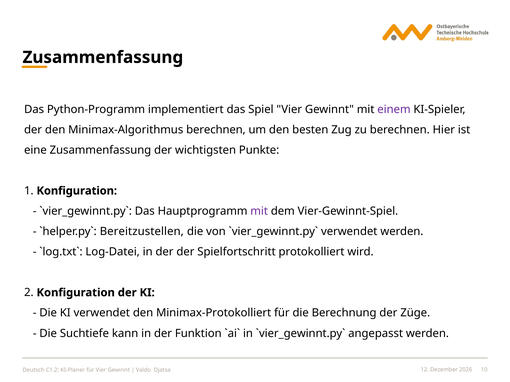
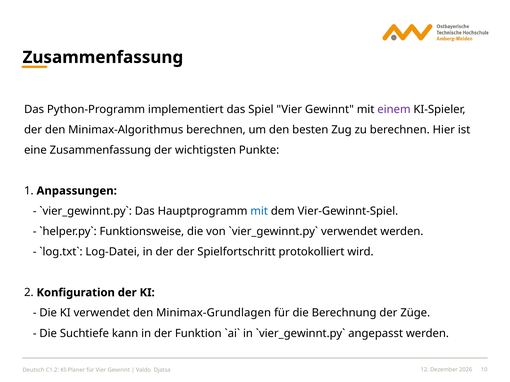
1 Konfiguration: Konfiguration -> Anpassungen
mit at (259, 211) colour: purple -> blue
Bereitzustellen: Bereitzustellen -> Funktionsweise
Minimax-Protokolliert: Minimax-Protokolliert -> Minimax-Grundlagen
